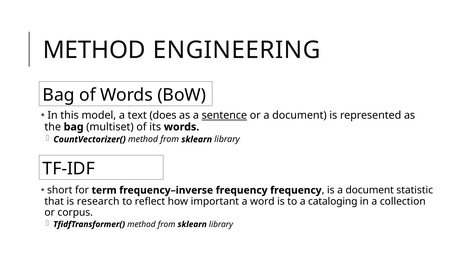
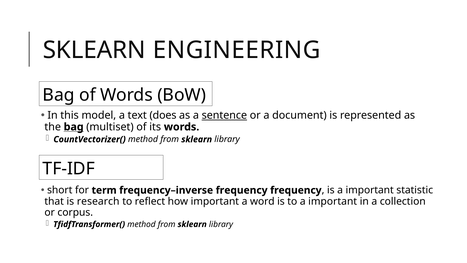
METHOD at (94, 50): METHOD -> SKLEARN
bag at (74, 127) underline: none -> present
is a document: document -> important
to a cataloging: cataloging -> important
